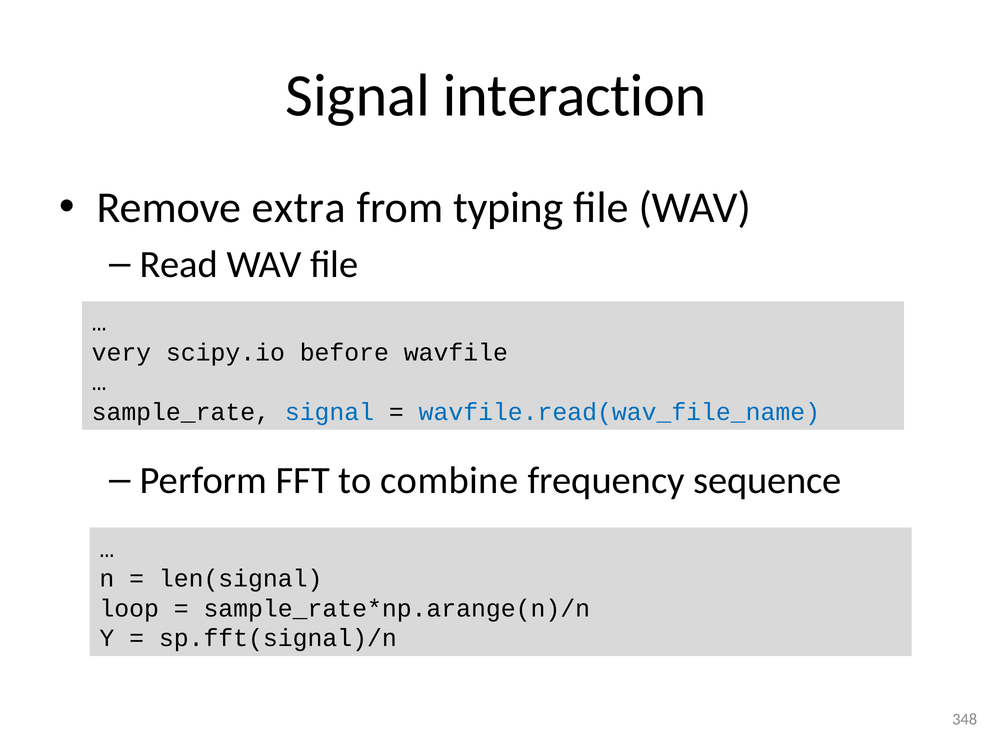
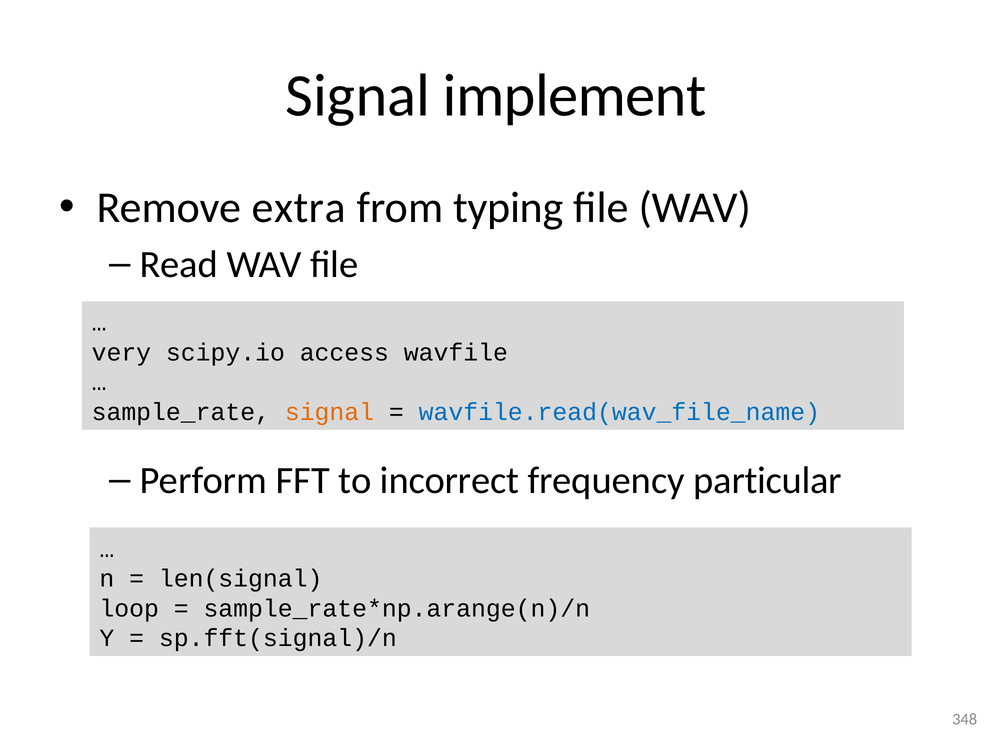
interaction: interaction -> implement
before: before -> access
signal at (329, 412) colour: blue -> orange
combine: combine -> incorrect
sequence: sequence -> particular
